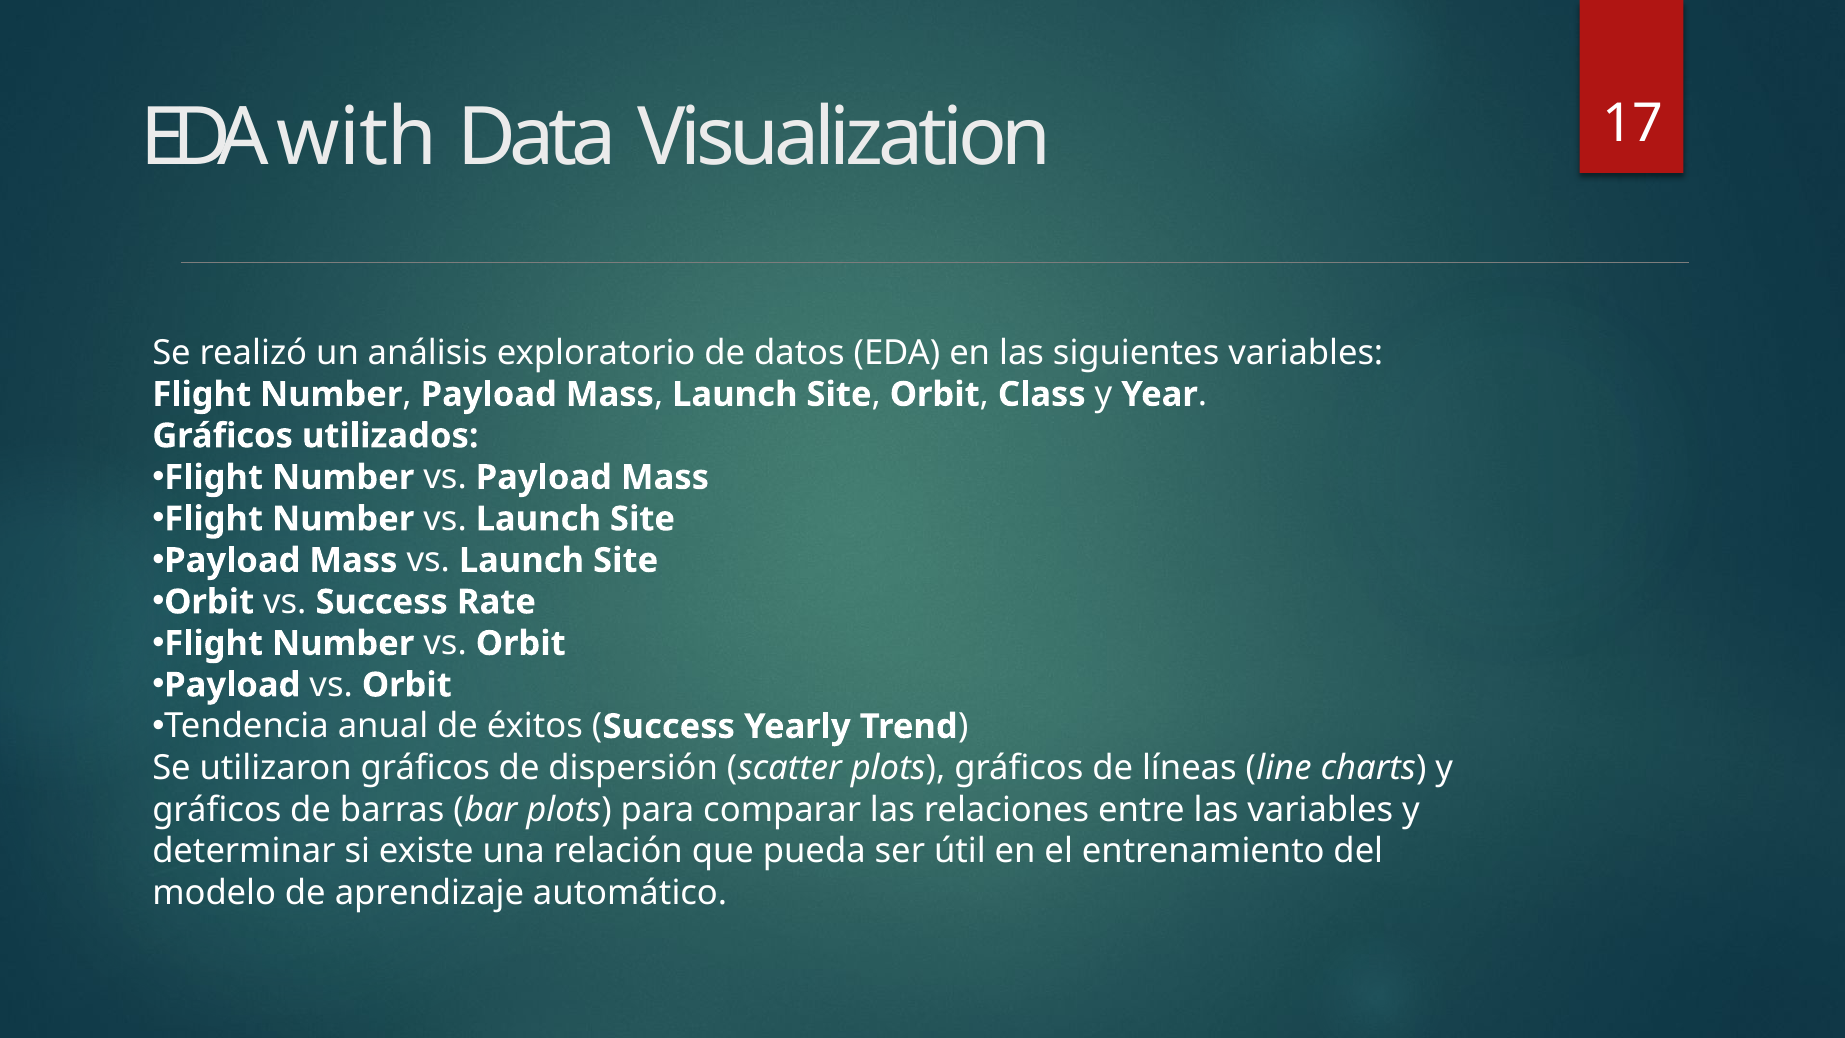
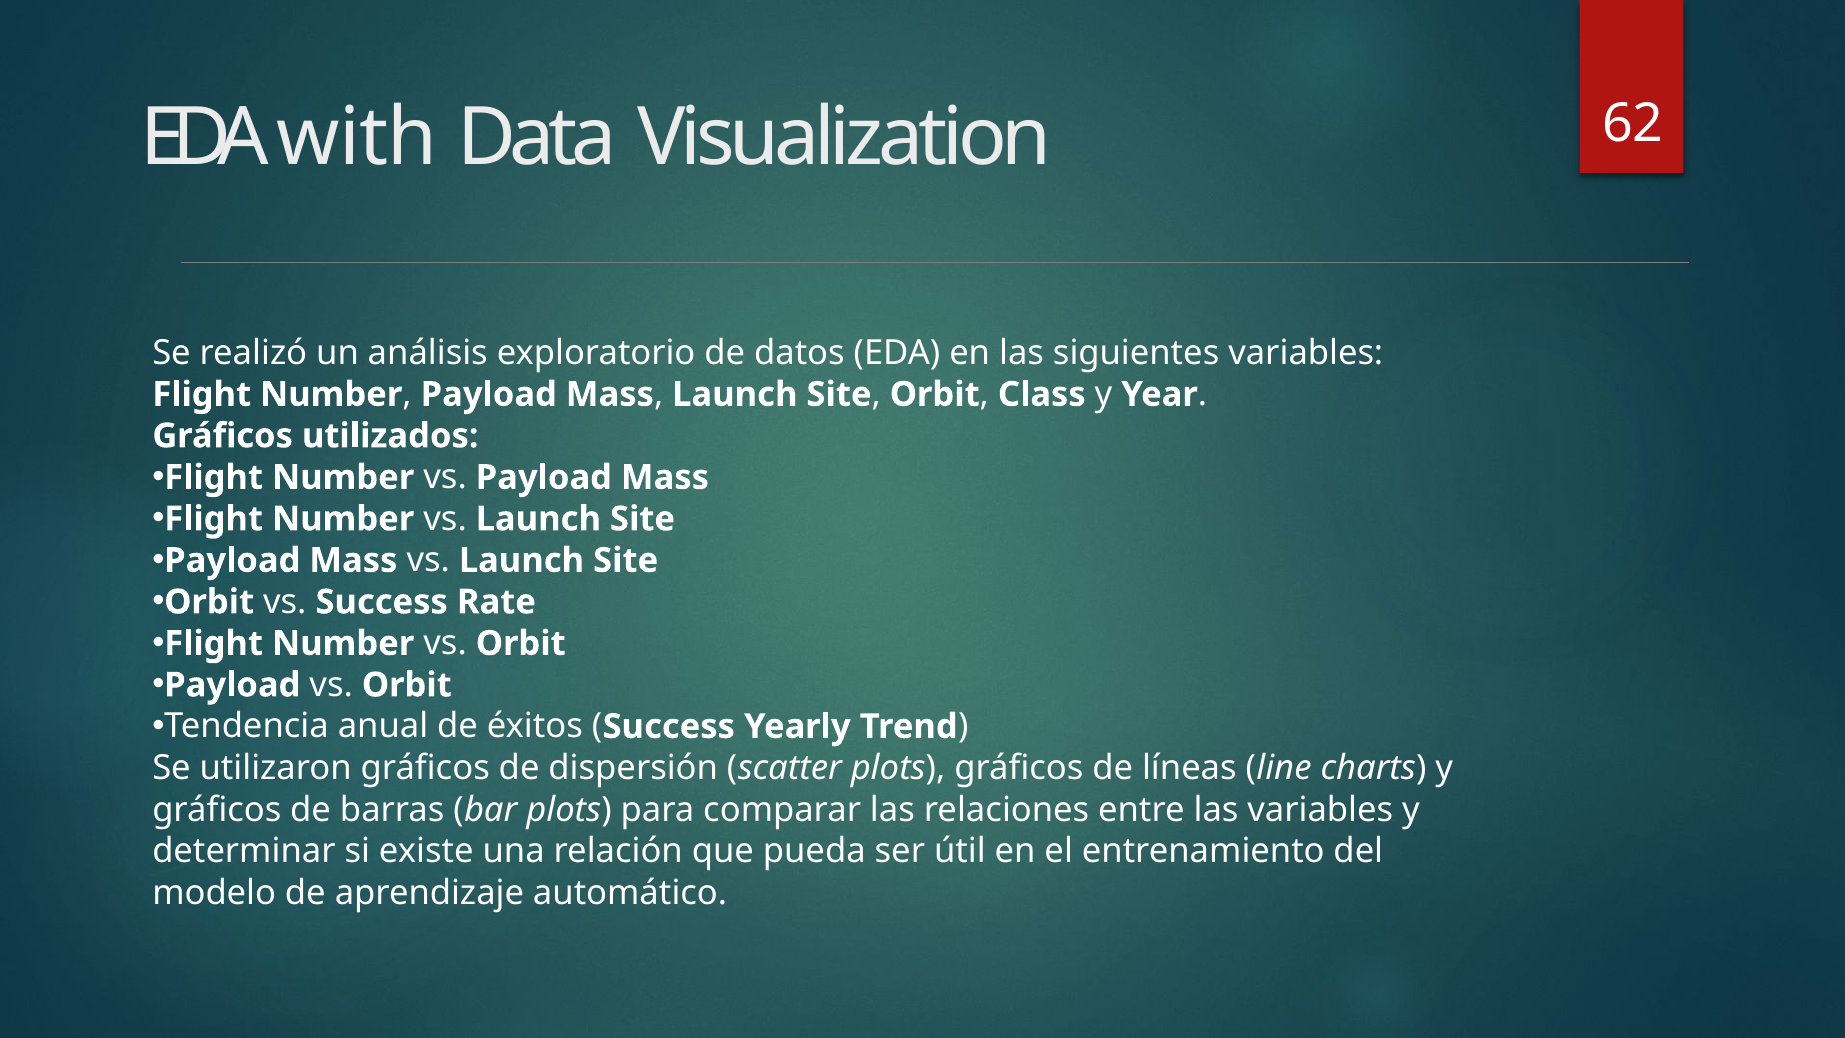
17: 17 -> 62
